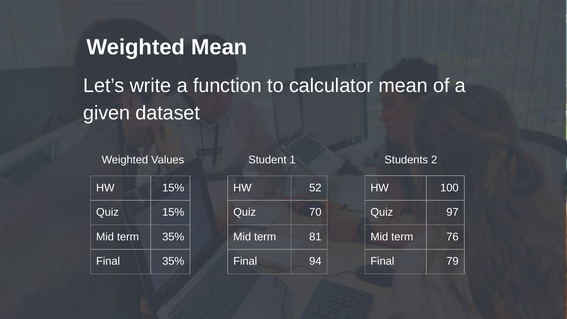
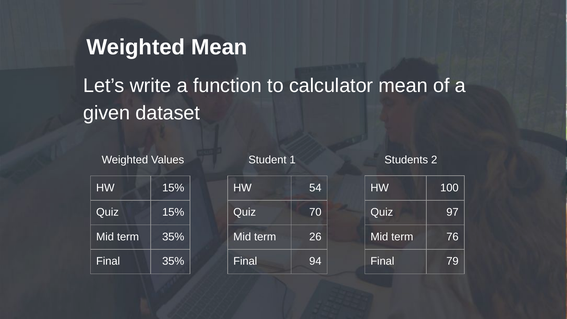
52: 52 -> 54
81: 81 -> 26
